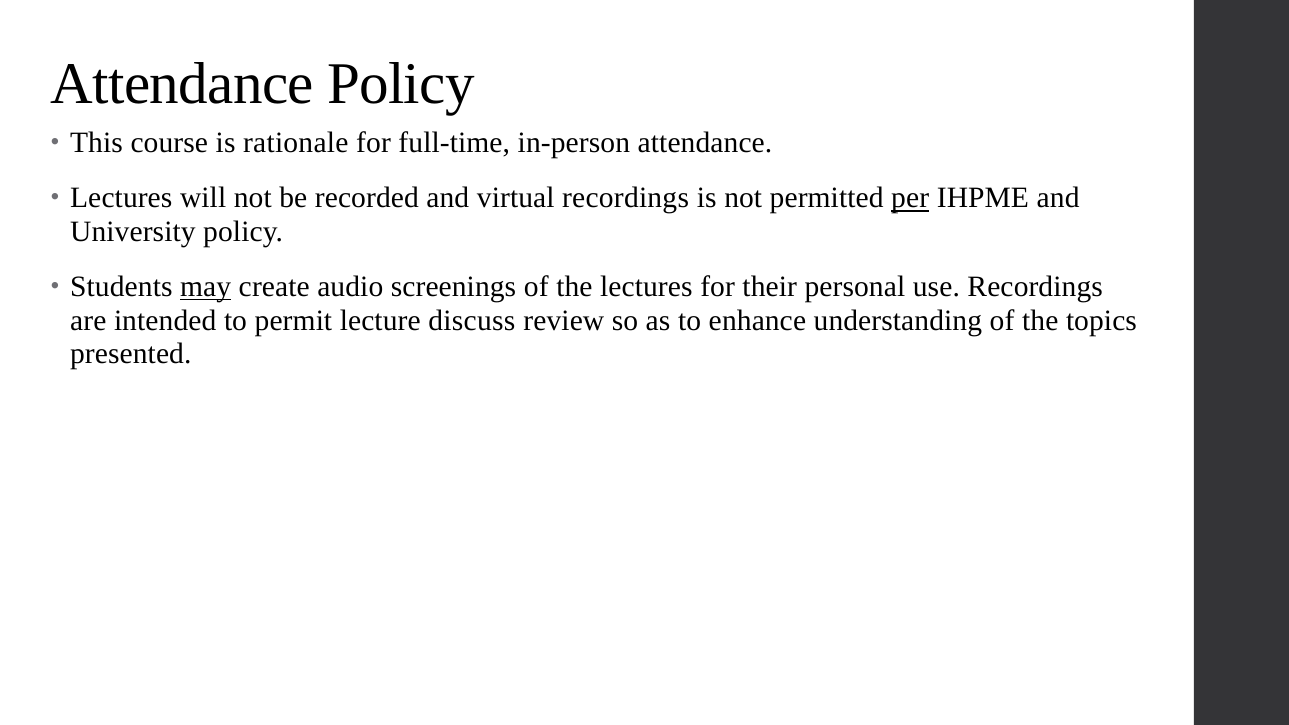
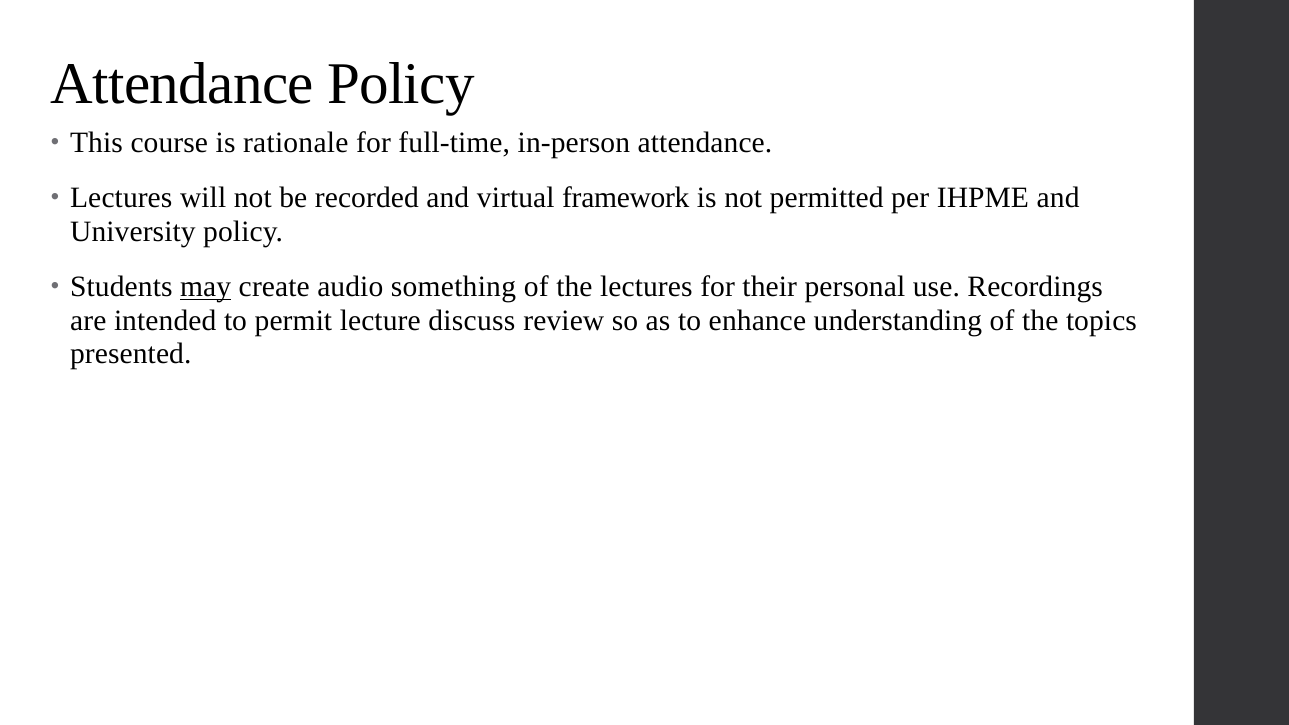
virtual recordings: recordings -> framework
per underline: present -> none
screenings: screenings -> something
